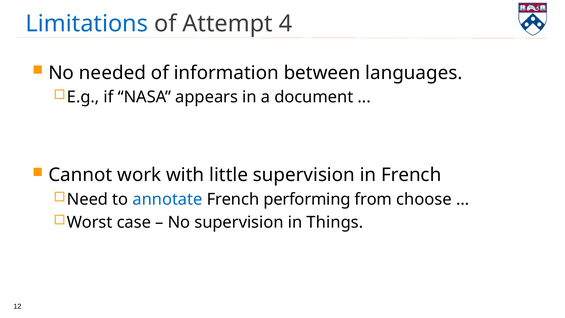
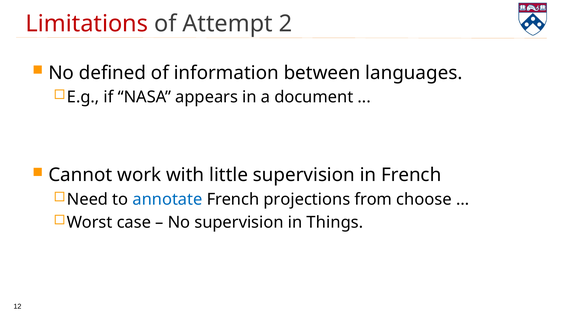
Limitations colour: blue -> red
4: 4 -> 2
needed: needed -> defined
performing: performing -> projections
